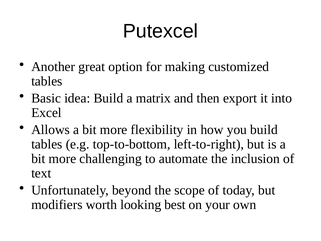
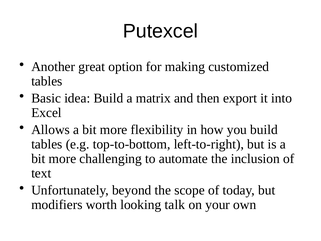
best: best -> talk
